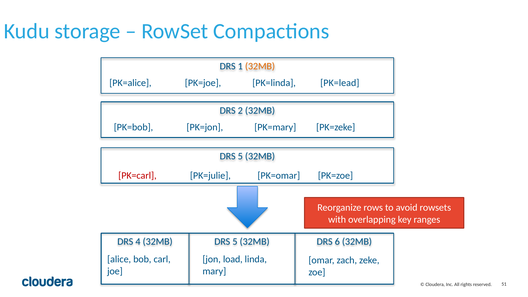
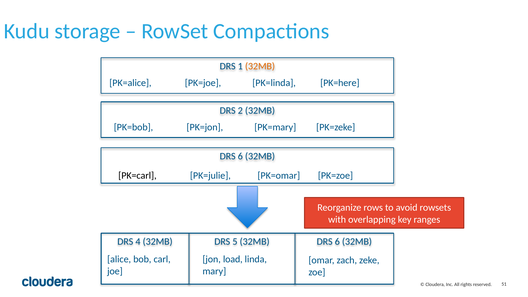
PK=lead: PK=lead -> PK=here
5 at (240, 156): 5 -> 6
PK=carl colour: red -> black
